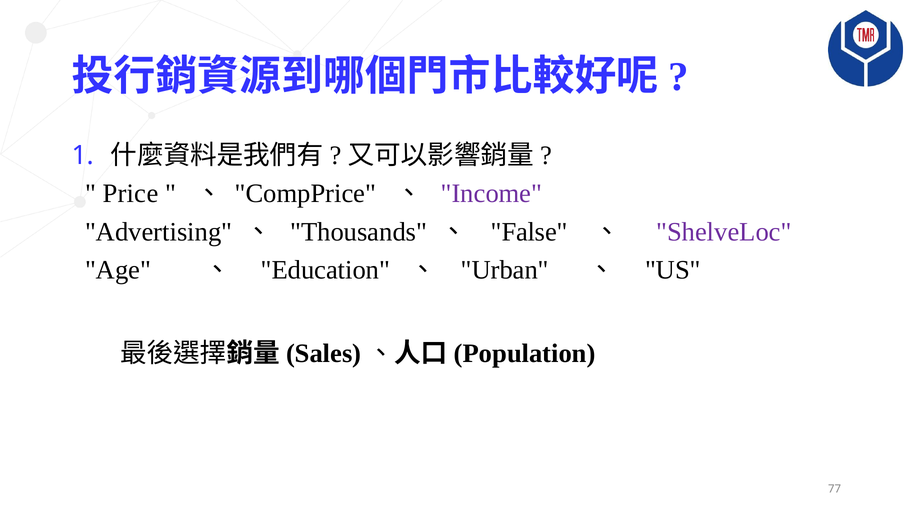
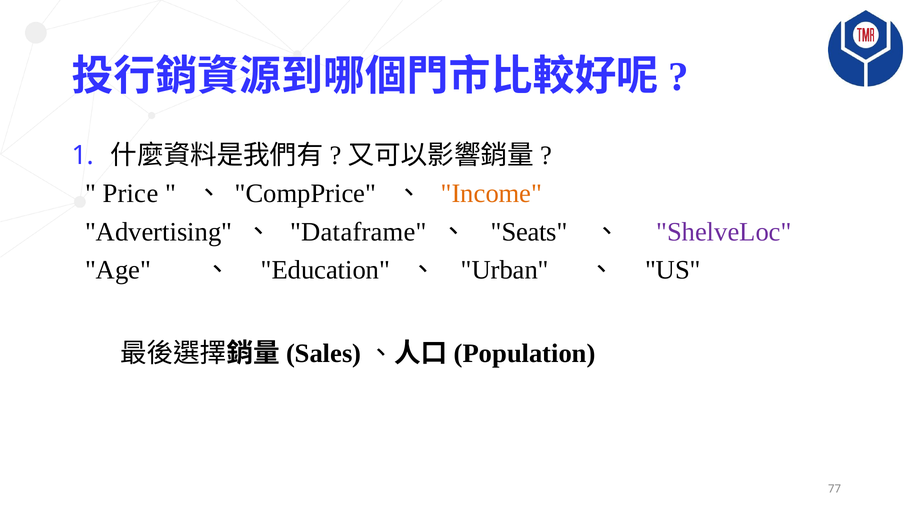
Income colour: purple -> orange
Thousands: Thousands -> Dataframe
False: False -> Seats
